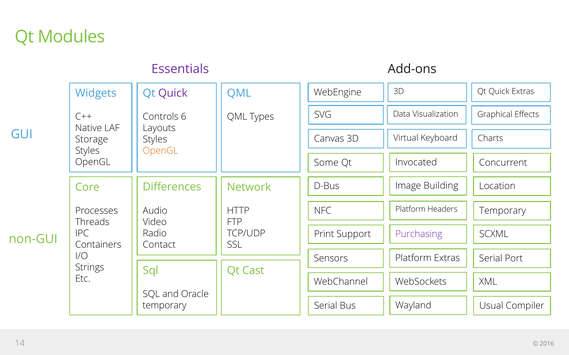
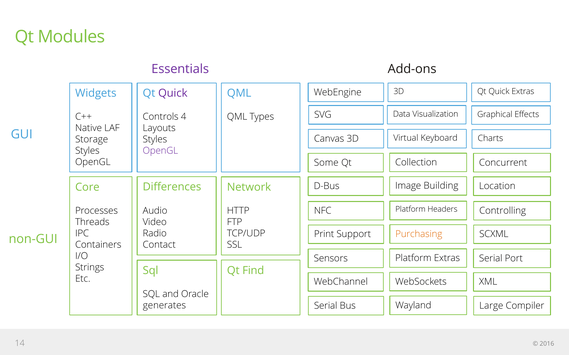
6: 6 -> 4
OpenGL at (160, 151) colour: orange -> purple
Invocated: Invocated -> Collection
Temporary at (503, 211): Temporary -> Controlling
Purchasing colour: purple -> orange
Cast: Cast -> Find
temporary at (165, 306): temporary -> generates
Usual: Usual -> Large
